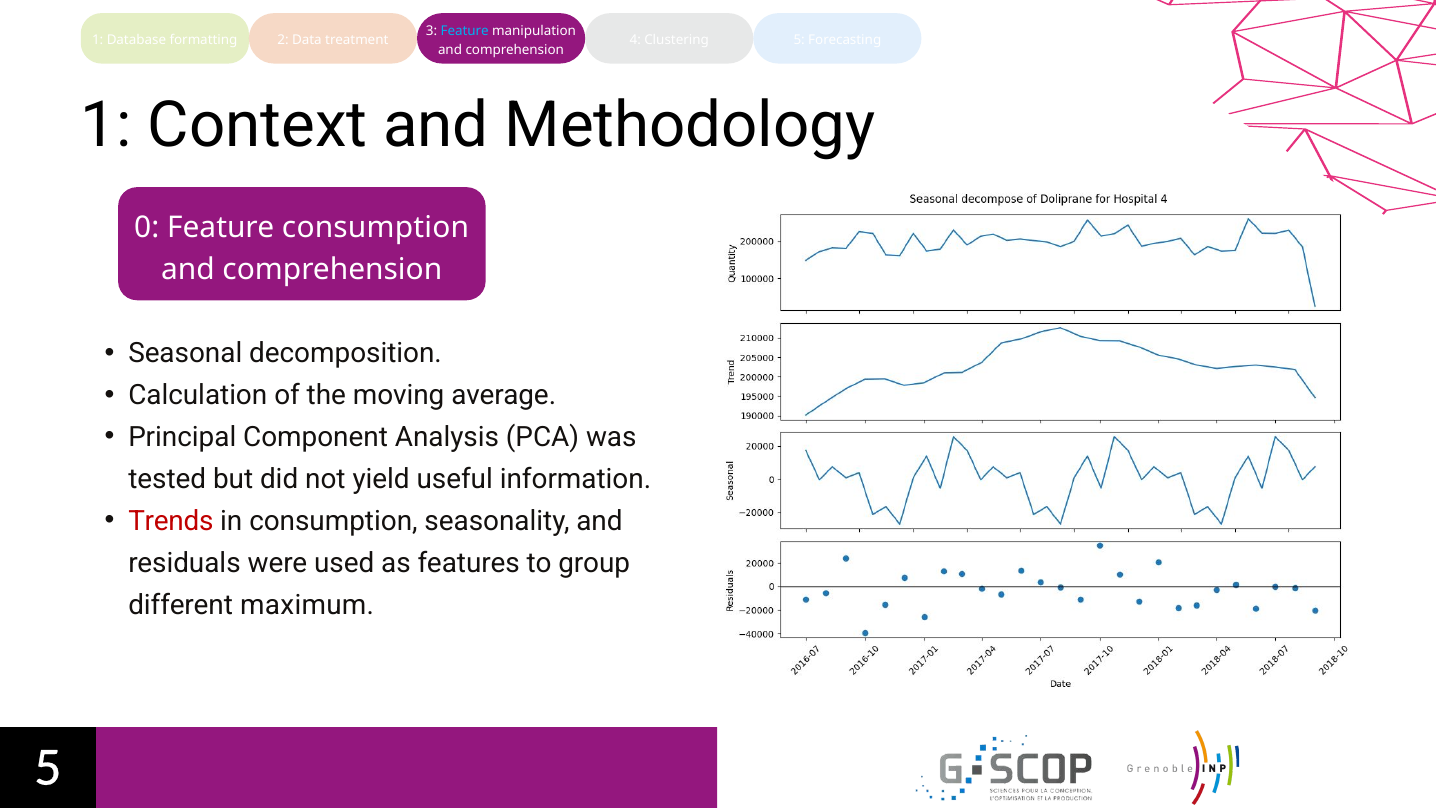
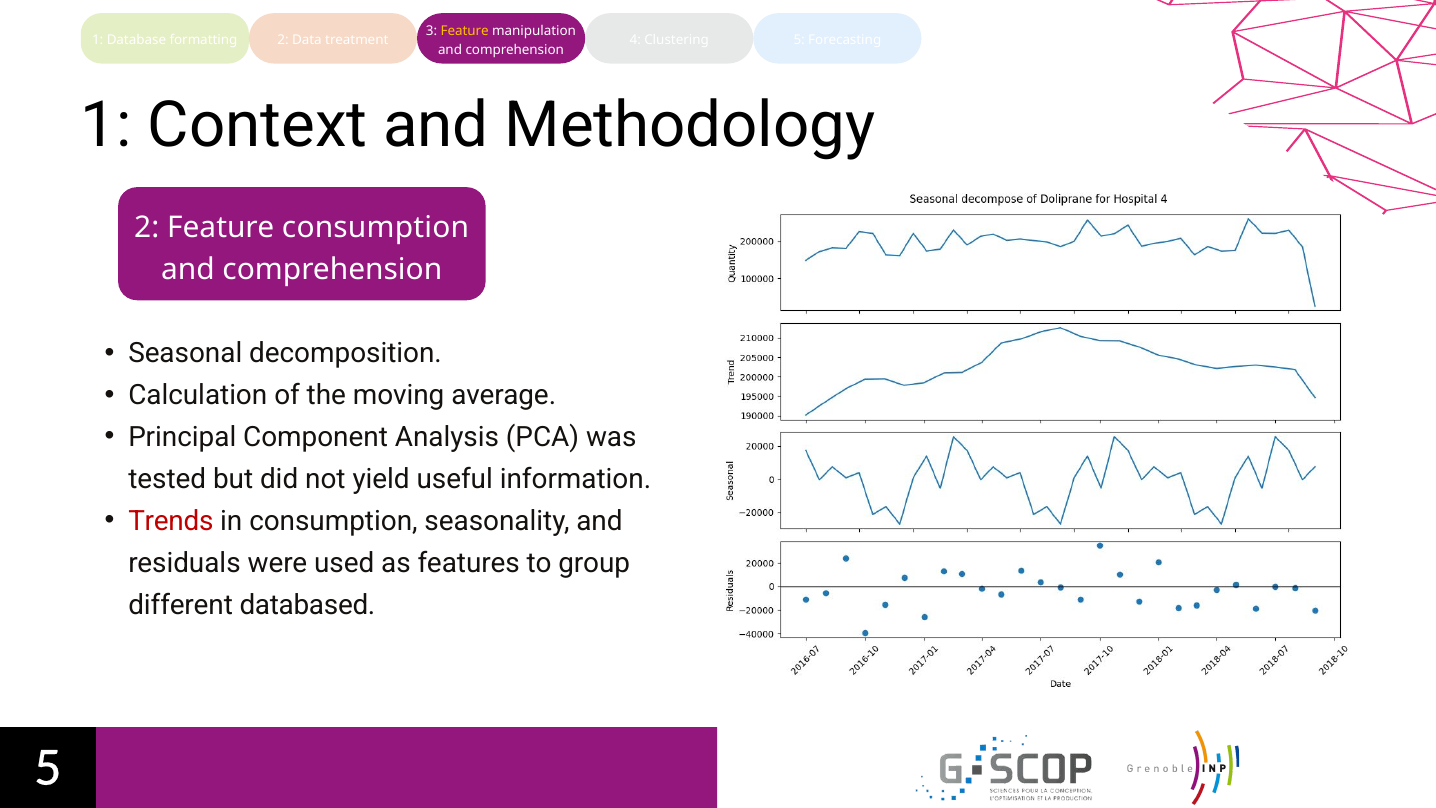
Feature at (465, 31) colour: light blue -> yellow
0 at (147, 228): 0 -> 2
maximum: maximum -> databased
